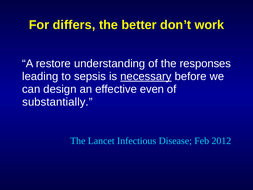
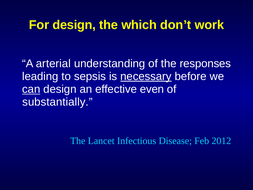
For differs: differs -> design
better: better -> which
restore: restore -> arterial
can underline: none -> present
